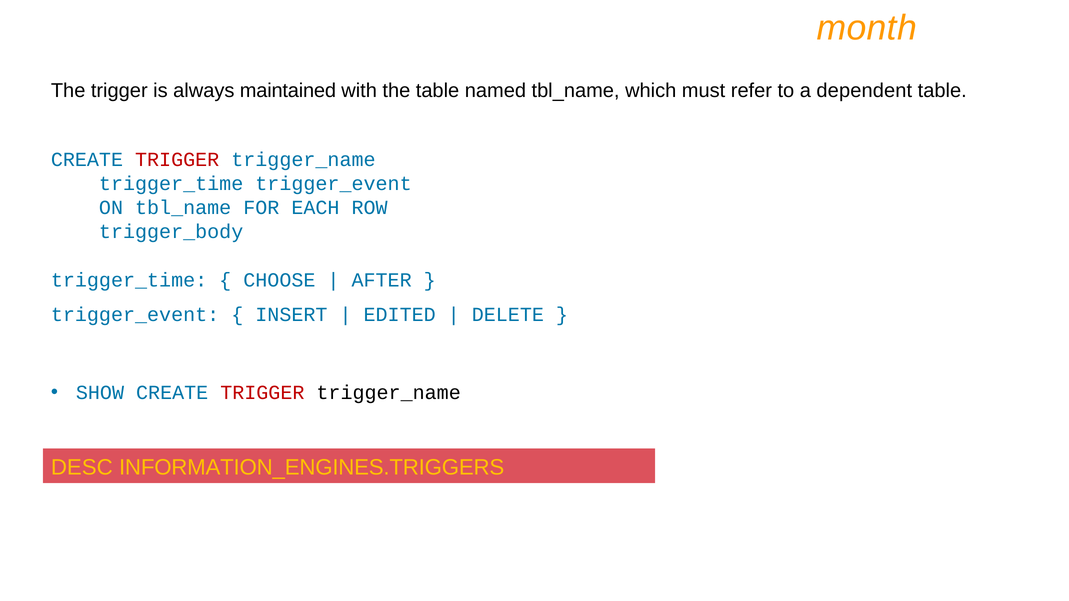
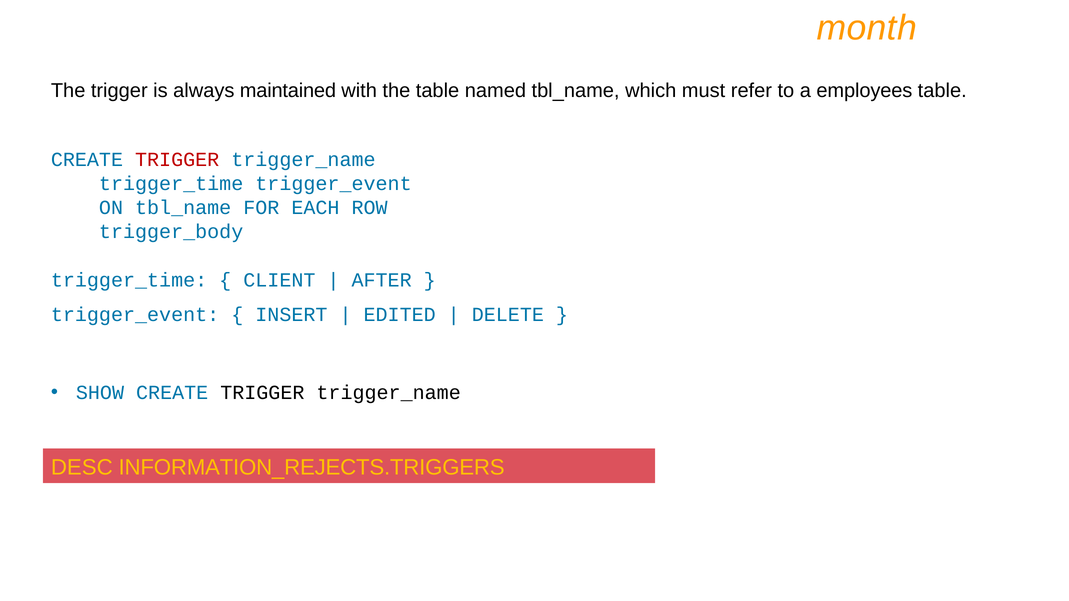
dependent: dependent -> employees
CHOOSE: CHOOSE -> CLIENT
TRIGGER at (262, 393) colour: red -> black
INFORMATION_ENGINES.TRIGGERS: INFORMATION_ENGINES.TRIGGERS -> INFORMATION_REJECTS.TRIGGERS
